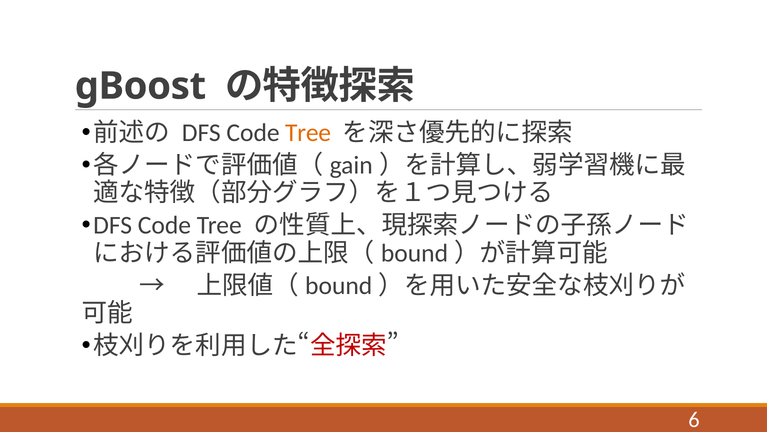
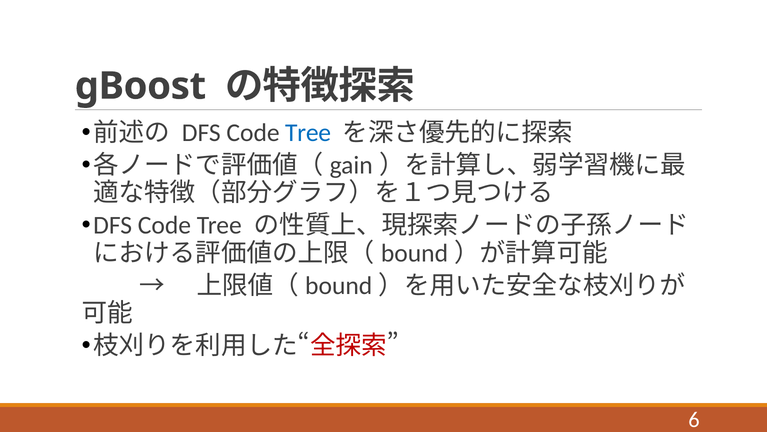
Tree at (308, 133) colour: orange -> blue
